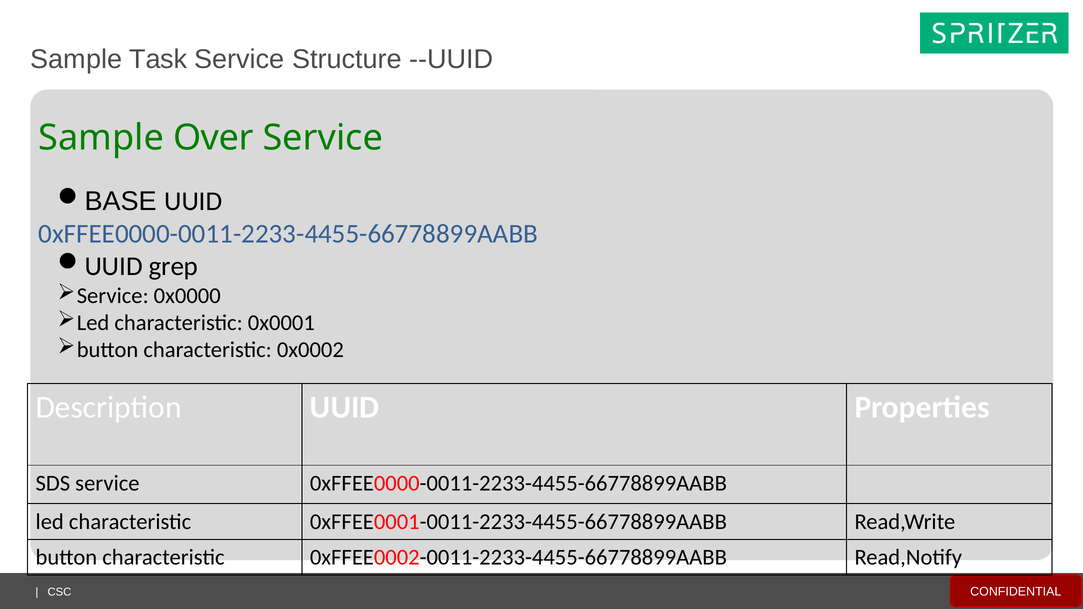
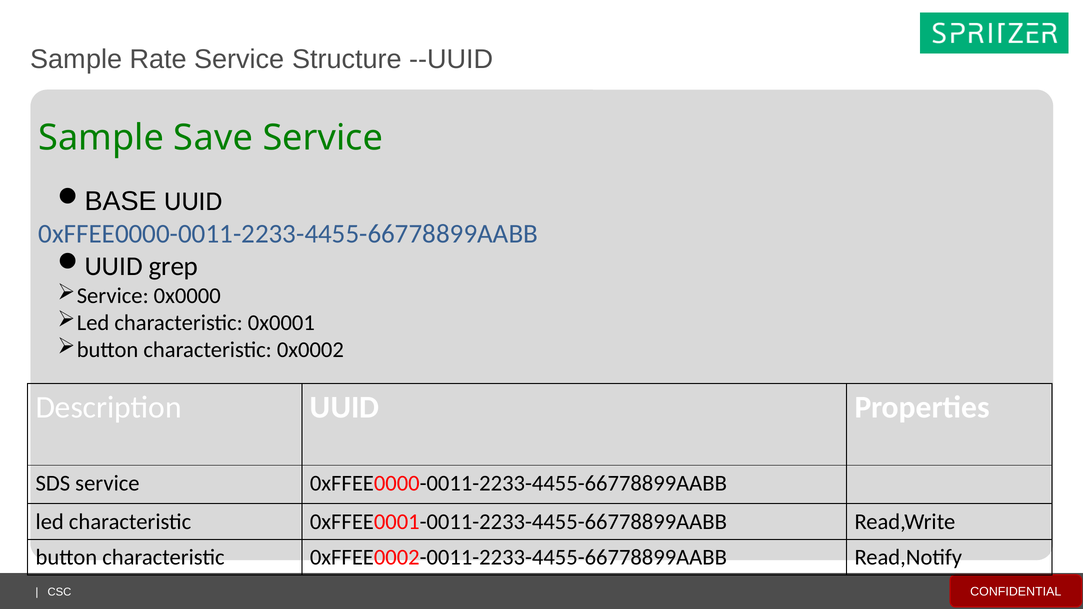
Task: Task -> Rate
Over: Over -> Save
